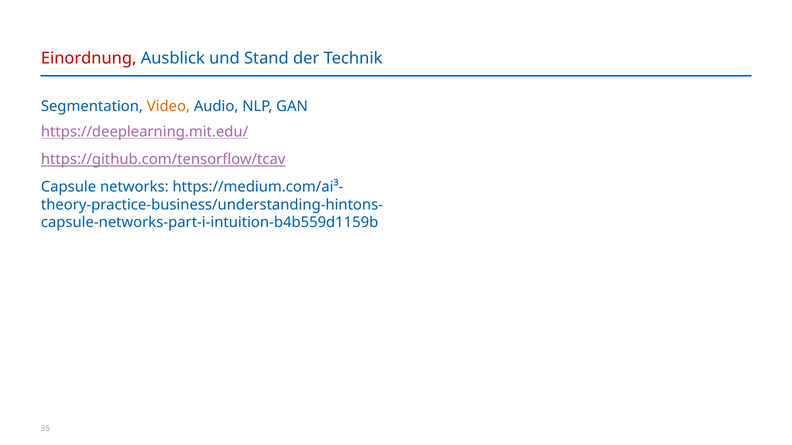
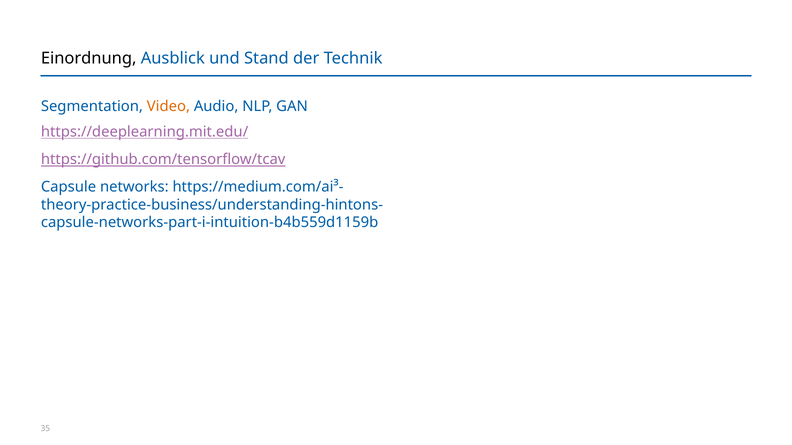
Einordnung colour: red -> black
